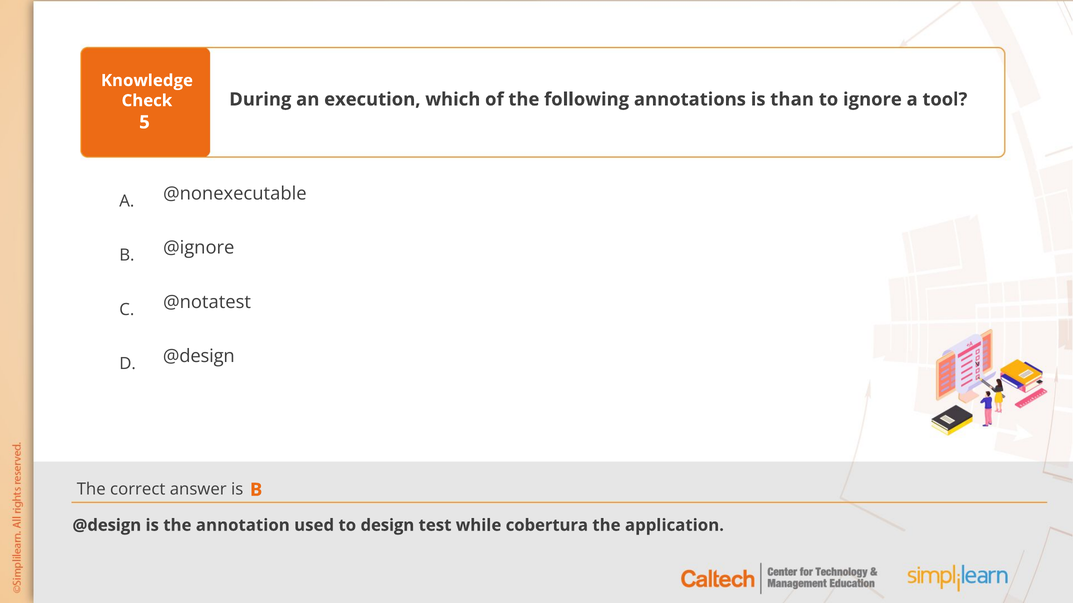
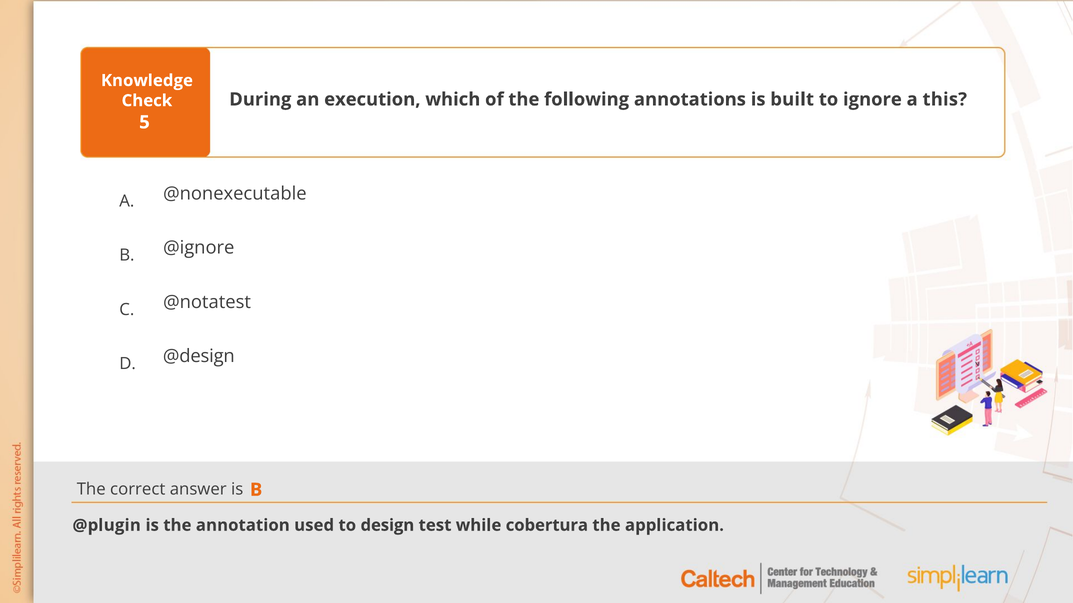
than: than -> built
tool: tool -> this
@design at (107, 526): @design -> @plugin
